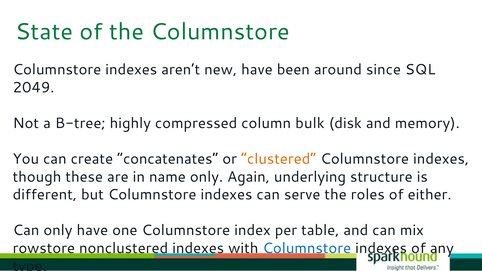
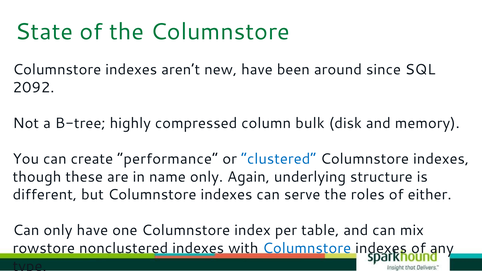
2049: 2049 -> 2092
concatenates: concatenates -> performance
clustered colour: orange -> blue
